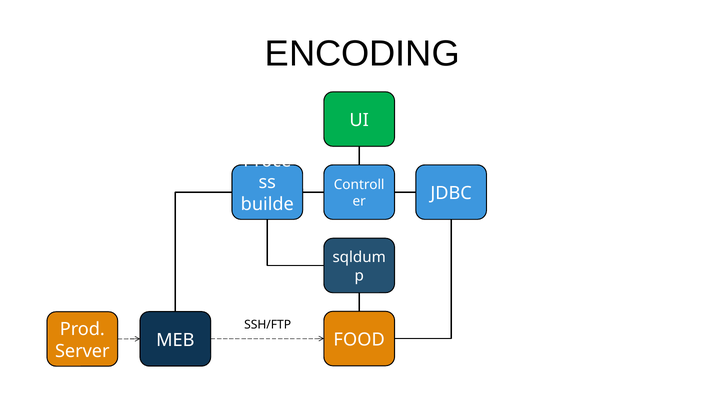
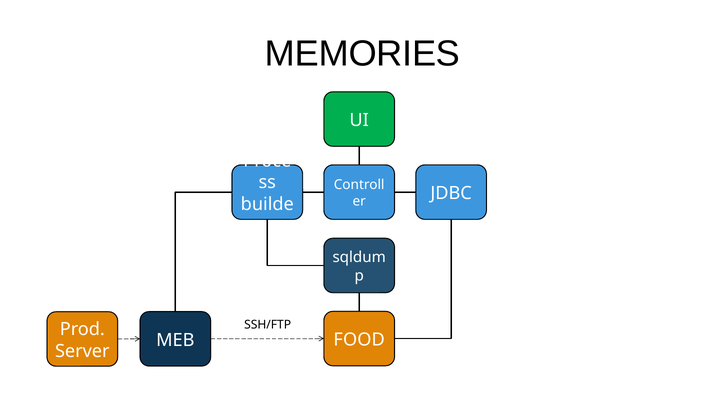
ENCODING: ENCODING -> MEMORIES
